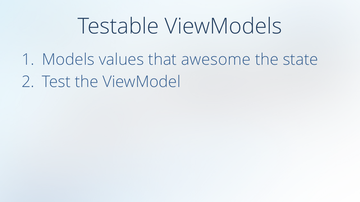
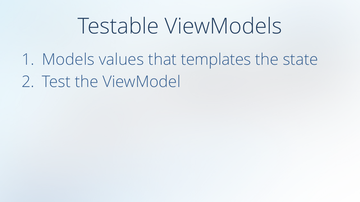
awesome: awesome -> templates
